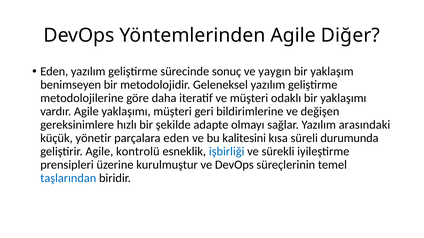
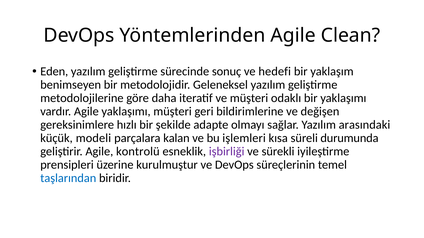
Diğer: Diğer -> Clean
yaygın: yaygın -> hedefi
yönetir: yönetir -> modeli
parçalara eden: eden -> kalan
kalitesini: kalitesini -> işlemleri
işbirliği colour: blue -> purple
